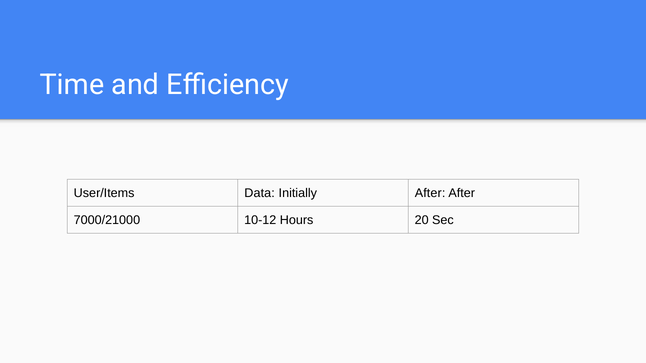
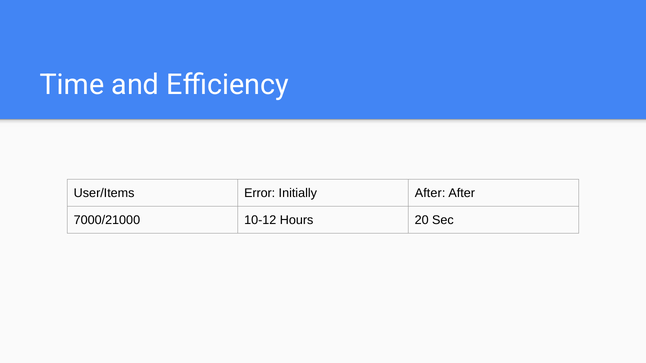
Data: Data -> Error
